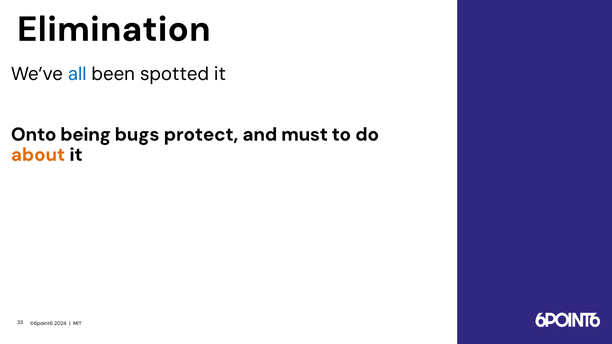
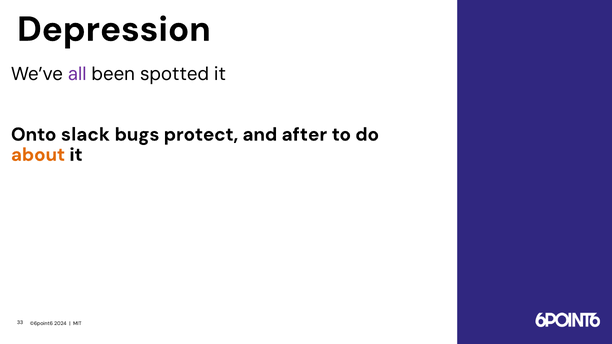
Elimination: Elimination -> Depression
all colour: blue -> purple
being: being -> slack
must: must -> after
